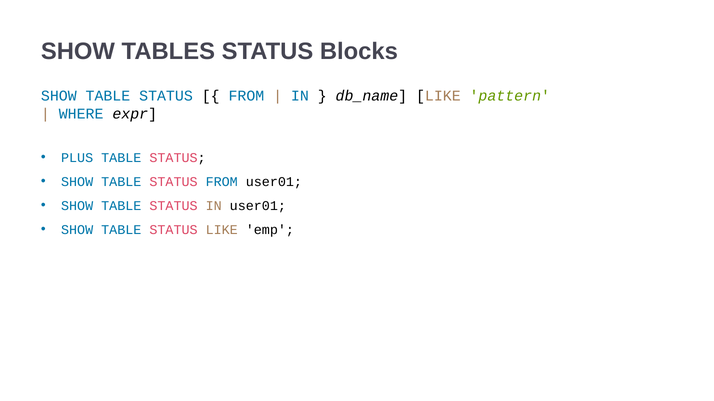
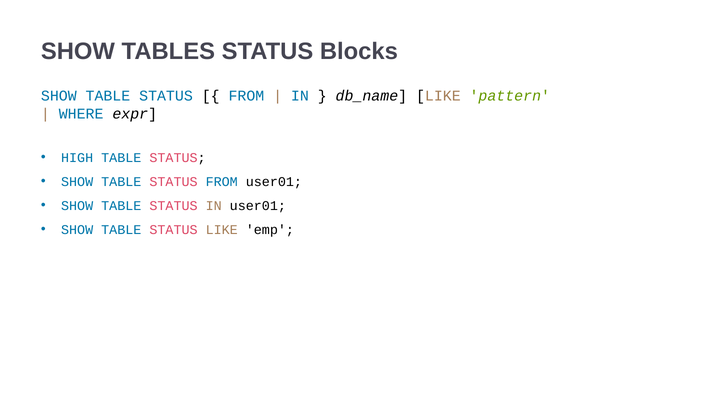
PLUS: PLUS -> HIGH
